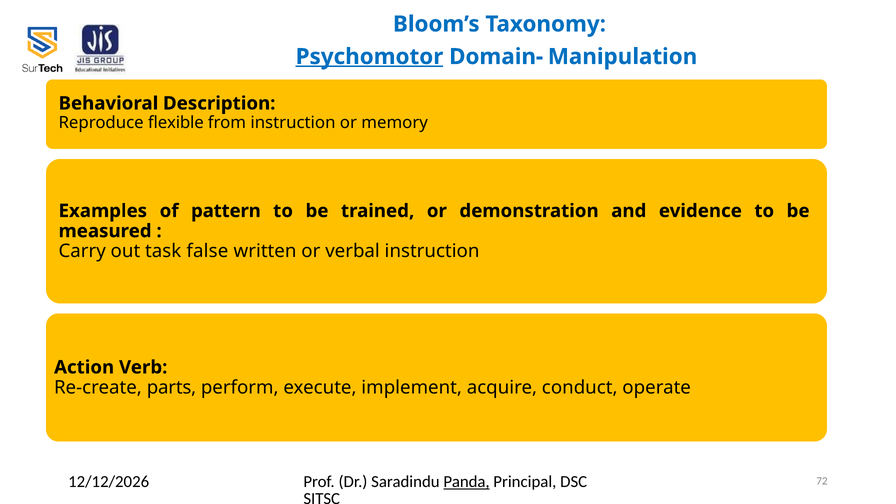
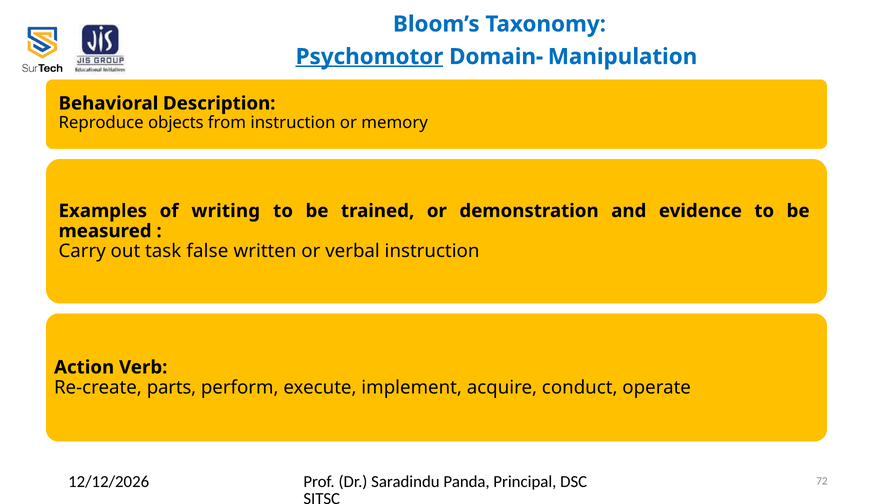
flexible: flexible -> objects
pattern: pattern -> writing
Panda underline: present -> none
